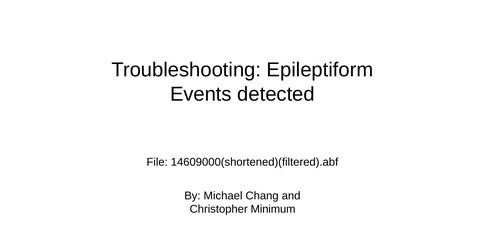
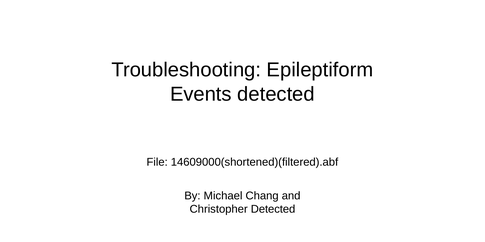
Christopher Minimum: Minimum -> Detected
